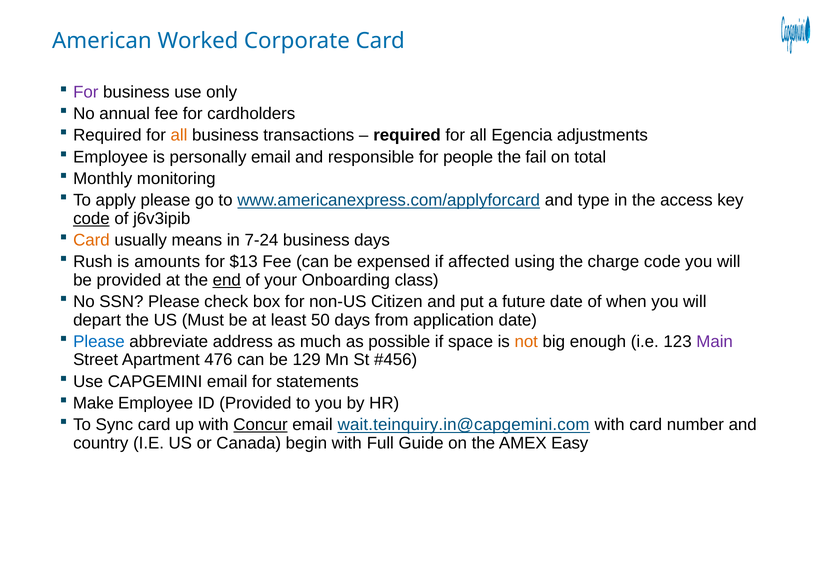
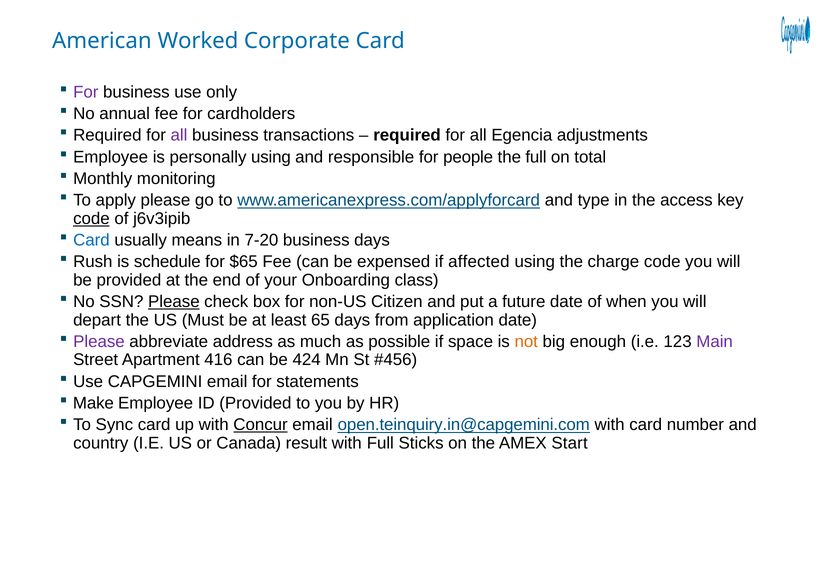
all at (179, 135) colour: orange -> purple
personally email: email -> using
the fail: fail -> full
Card at (91, 240) colour: orange -> blue
7-24: 7-24 -> 7-20
amounts: amounts -> schedule
$13: $13 -> $65
end underline: present -> none
Please at (174, 302) underline: none -> present
50: 50 -> 65
Please at (99, 342) colour: blue -> purple
476: 476 -> 416
129: 129 -> 424
wait.teinquiry.in@capgemini.com: wait.teinquiry.in@capgemini.com -> open.teinquiry.in@capgemini.com
begin: begin -> result
Guide: Guide -> Sticks
Easy: Easy -> Start
